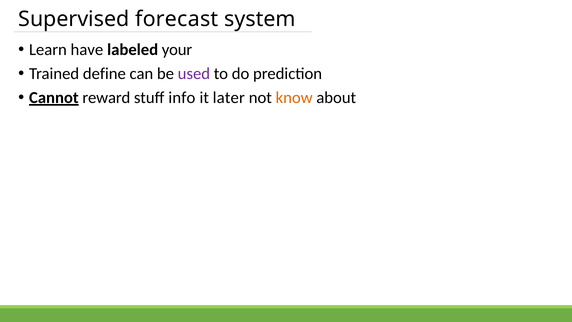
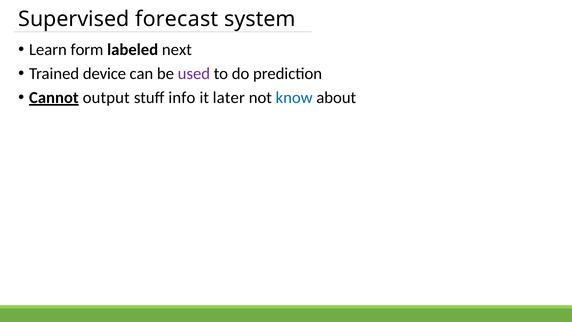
have: have -> form
your: your -> next
define: define -> device
reward: reward -> output
know colour: orange -> blue
